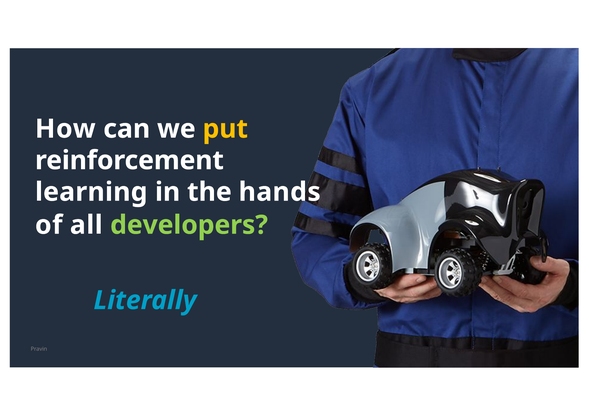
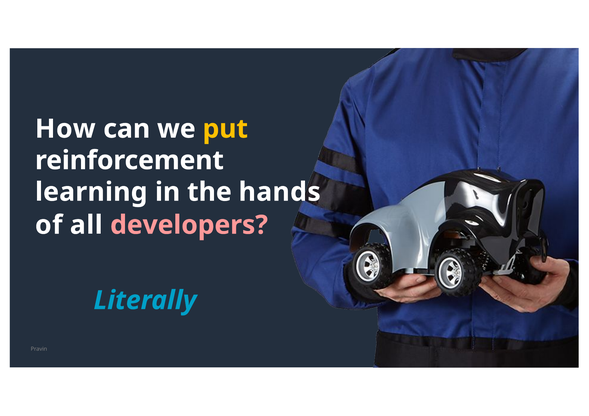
developers colour: light green -> pink
